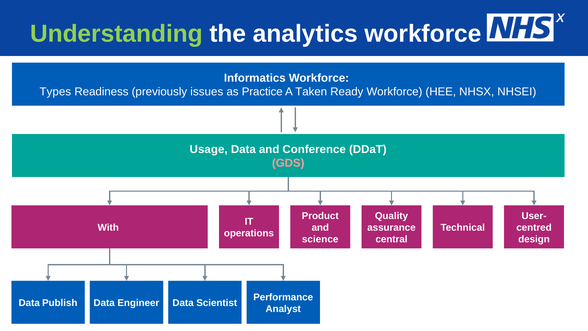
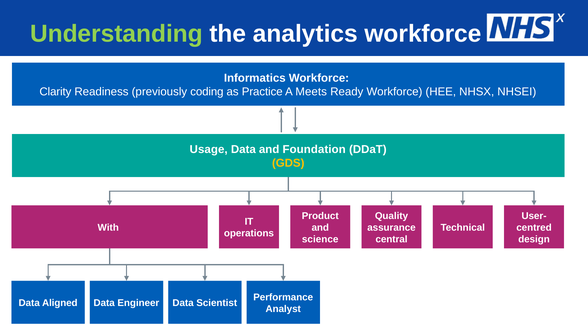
Types: Types -> Clarity
issues: issues -> coding
Taken: Taken -> Meets
Conference: Conference -> Foundation
GDS colour: pink -> yellow
Publish: Publish -> Aligned
